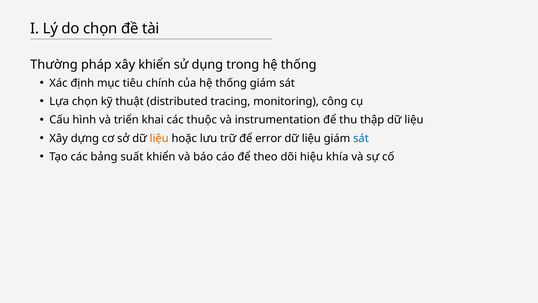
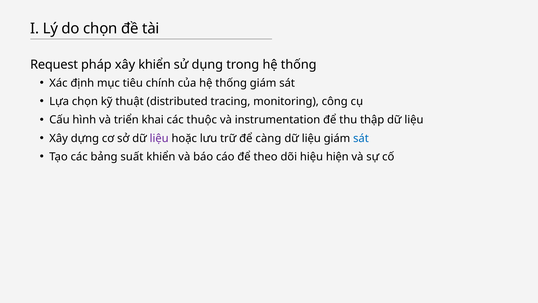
Thường: Thường -> Request
liệu at (159, 138) colour: orange -> purple
error: error -> càng
khía: khía -> hiện
